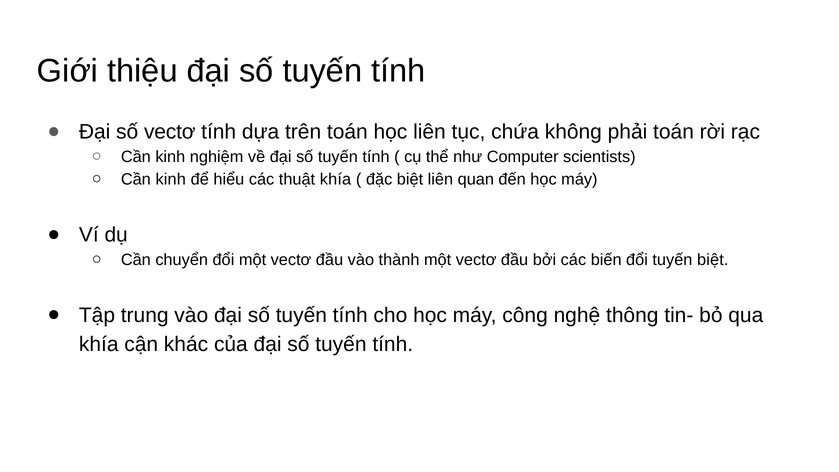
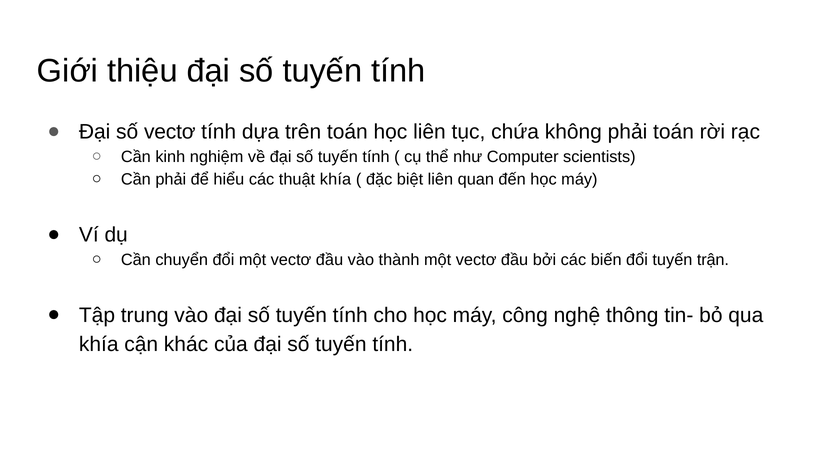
kinh at (171, 179): kinh -> phải
tuyến biệt: biệt -> trận
